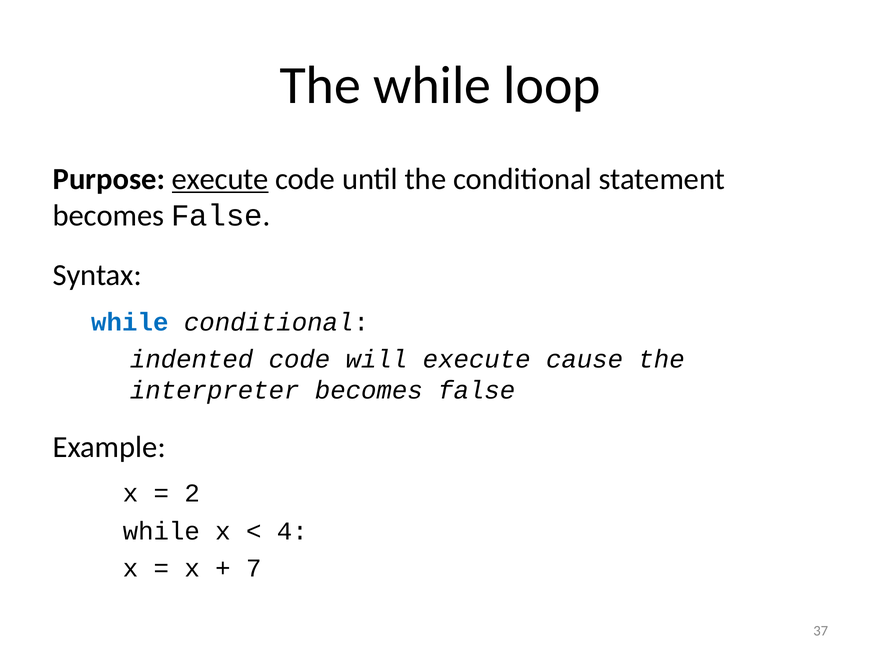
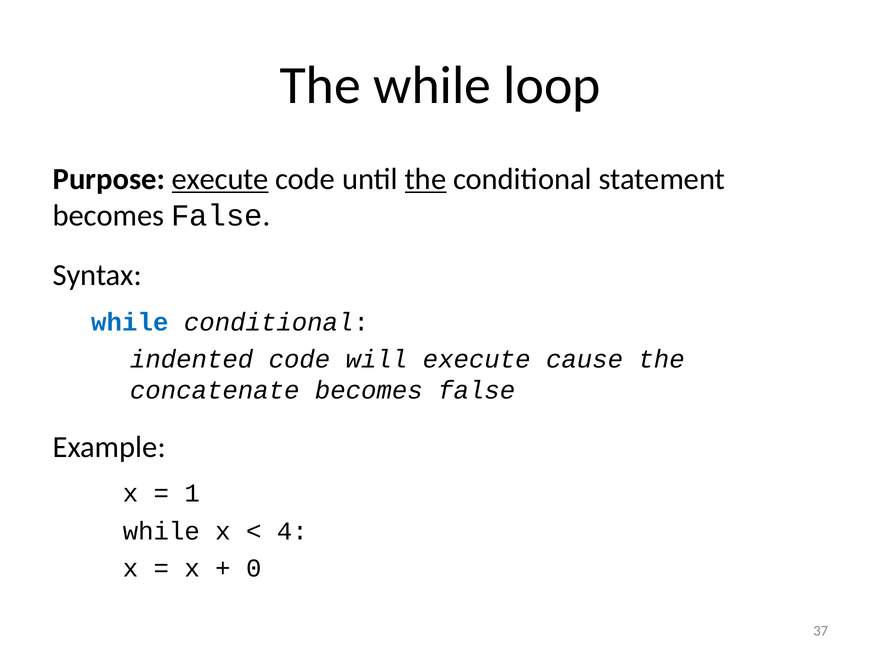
the at (426, 179) underline: none -> present
interpreter: interpreter -> concatenate
2: 2 -> 1
7: 7 -> 0
